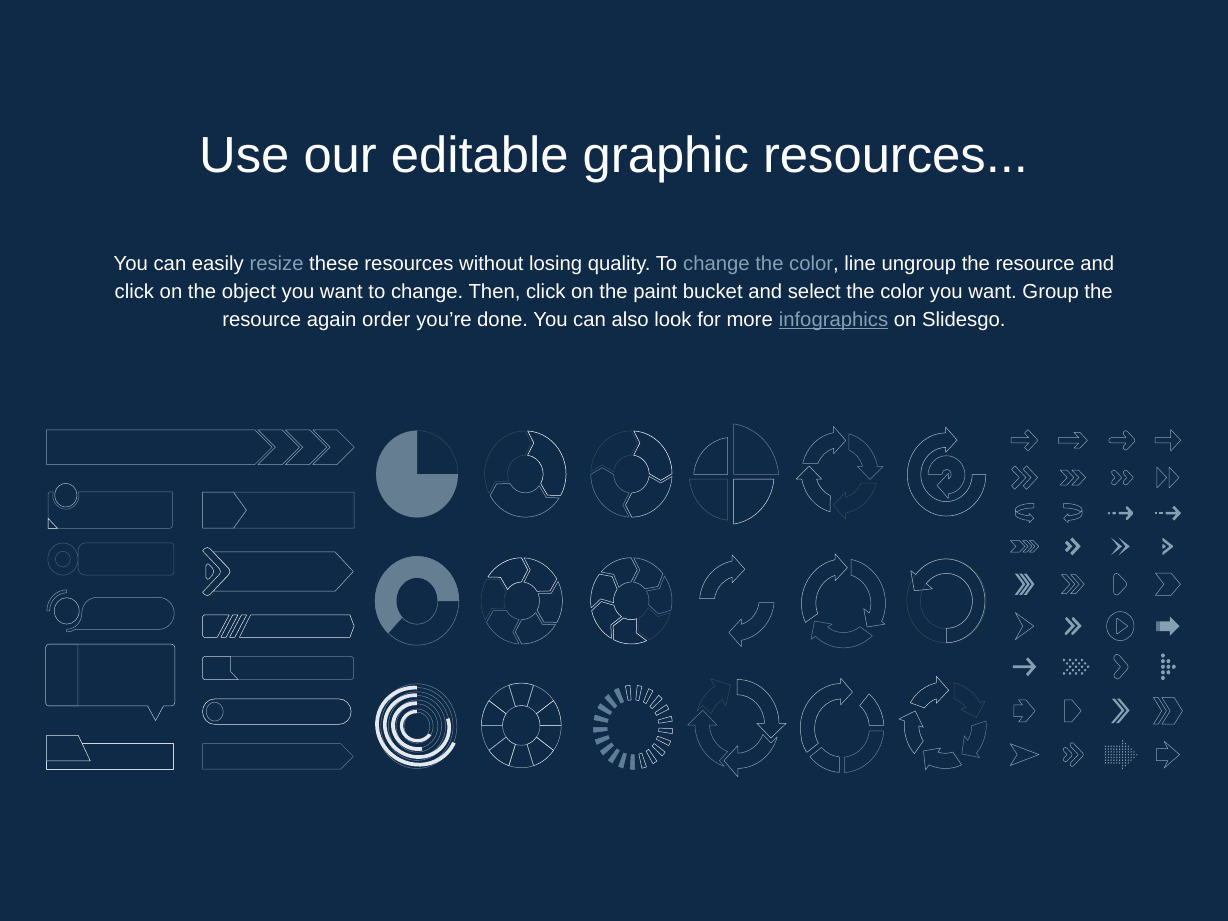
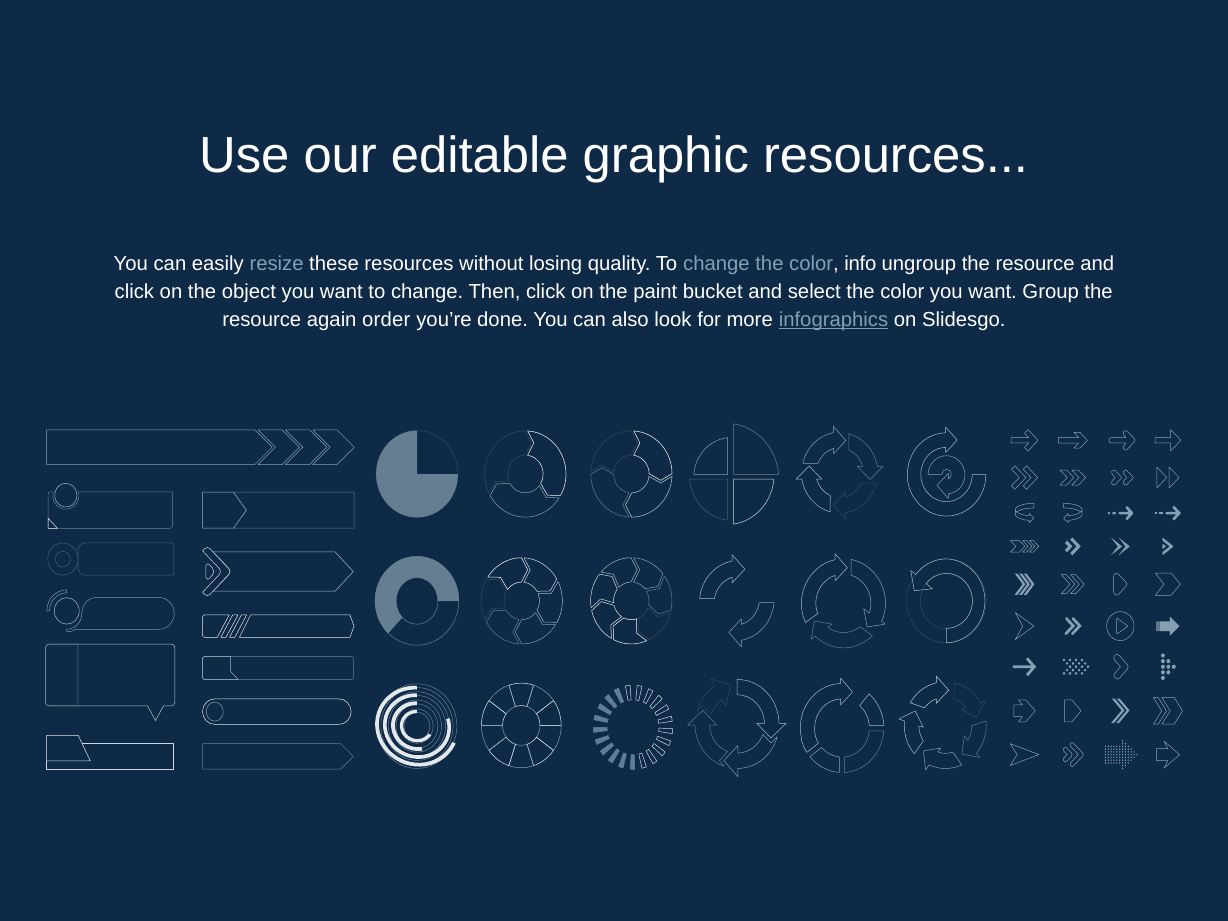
line: line -> info
